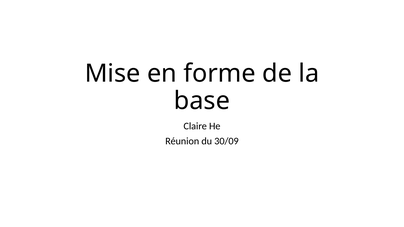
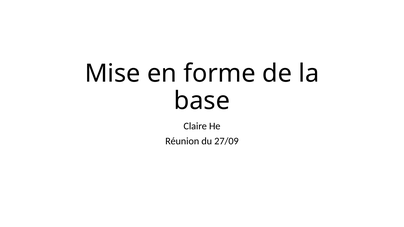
30/09: 30/09 -> 27/09
